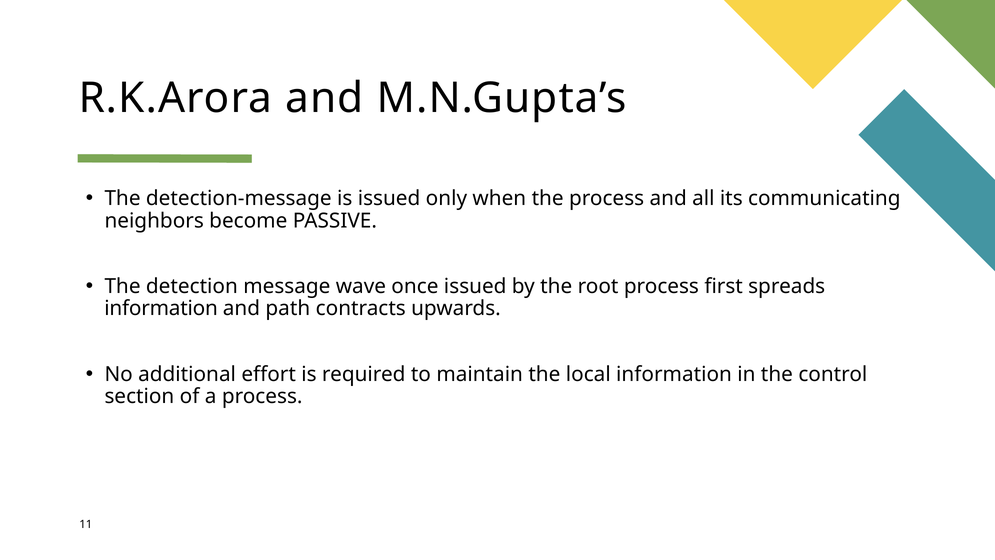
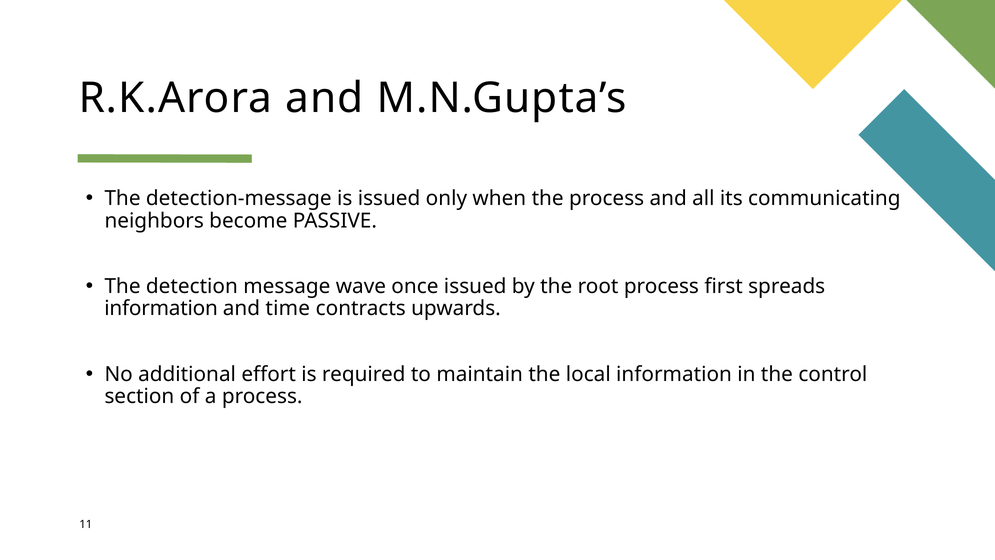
path: path -> time
